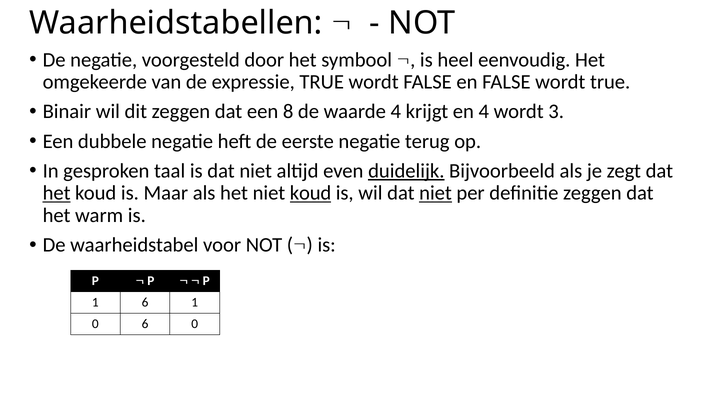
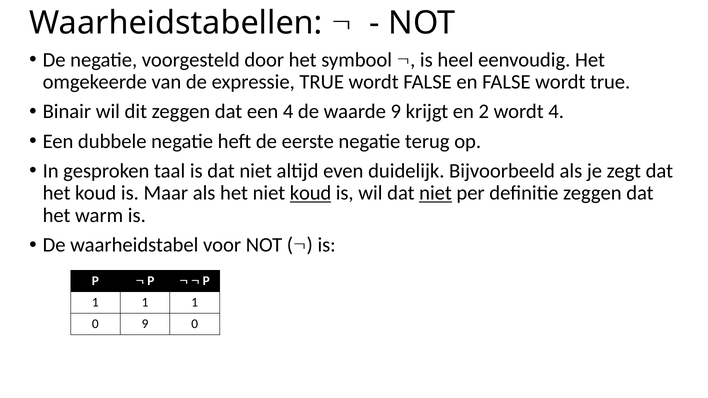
een 8: 8 -> 4
waarde 4: 4 -> 9
en 4: 4 -> 2
wordt 3: 3 -> 4
duidelijk underline: present -> none
het at (57, 193) underline: present -> none
6 at (145, 303): 6 -> 1
0 6: 6 -> 9
